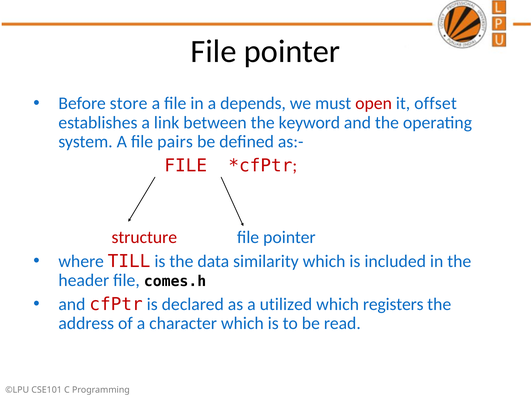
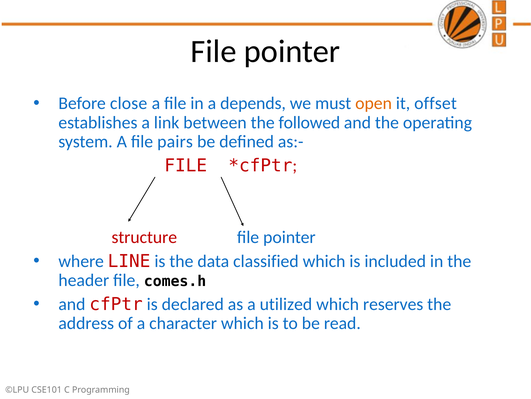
store: store -> close
open colour: red -> orange
keyword: keyword -> followed
TILL: TILL -> LINE
similarity: similarity -> classified
registers: registers -> reserves
